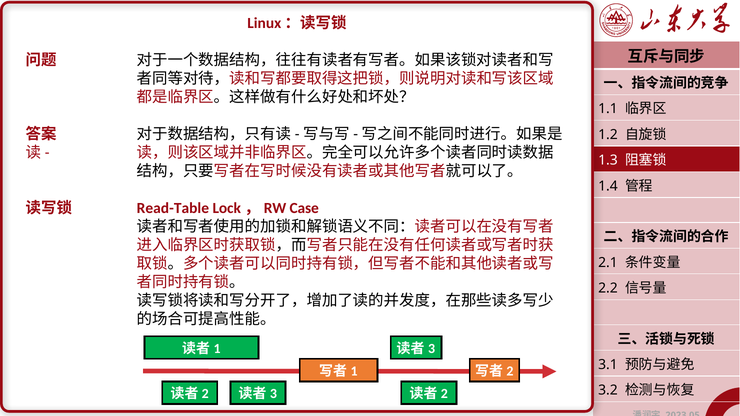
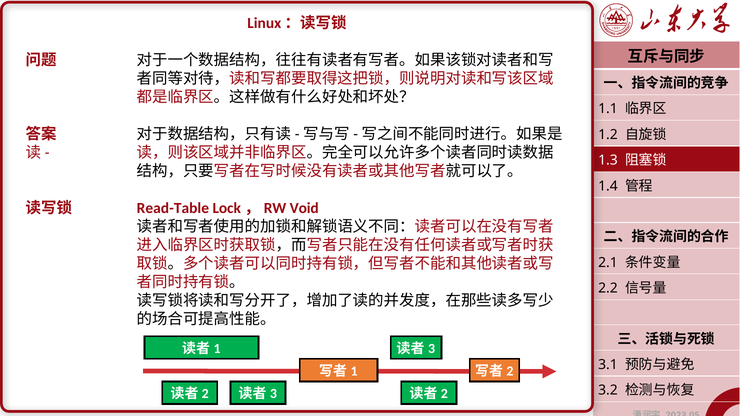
Case: Case -> Void
